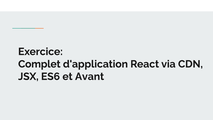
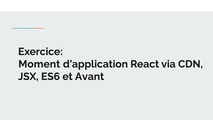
Complet: Complet -> Moment
